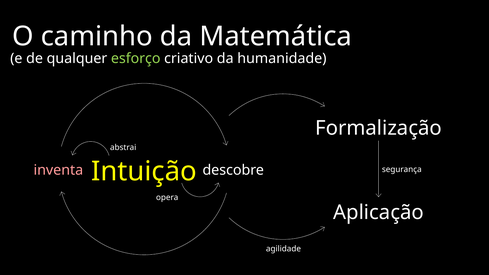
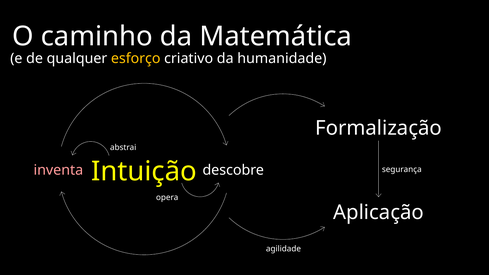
esforço colour: light green -> yellow
